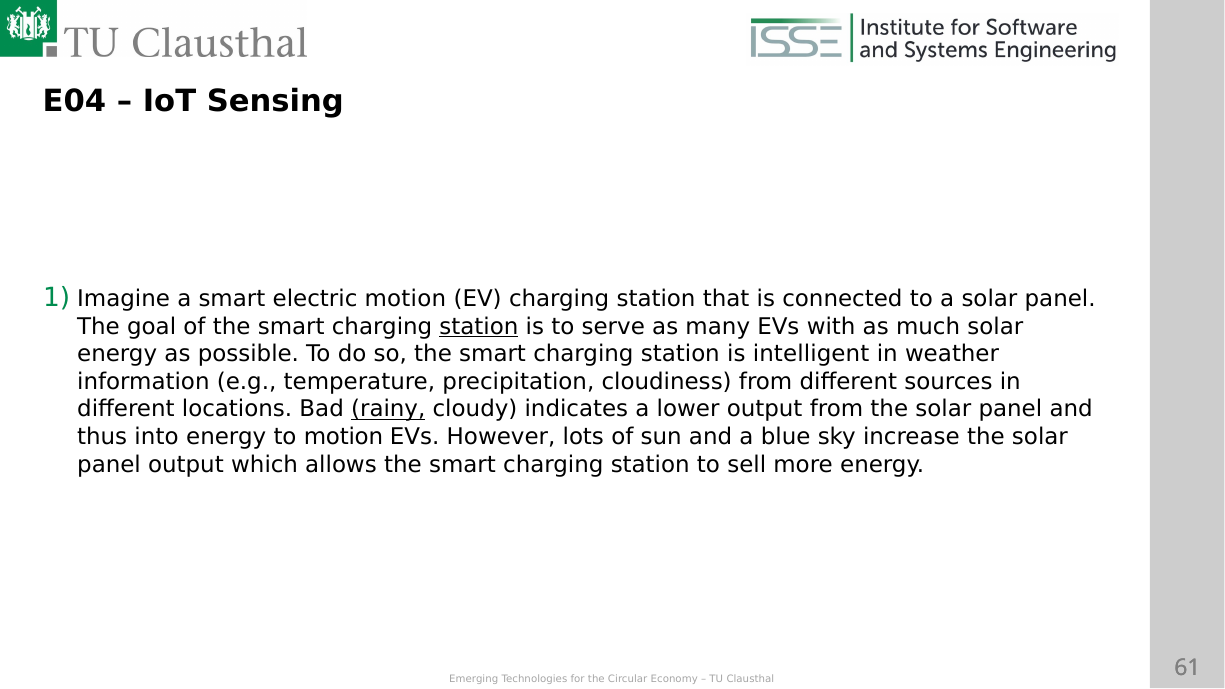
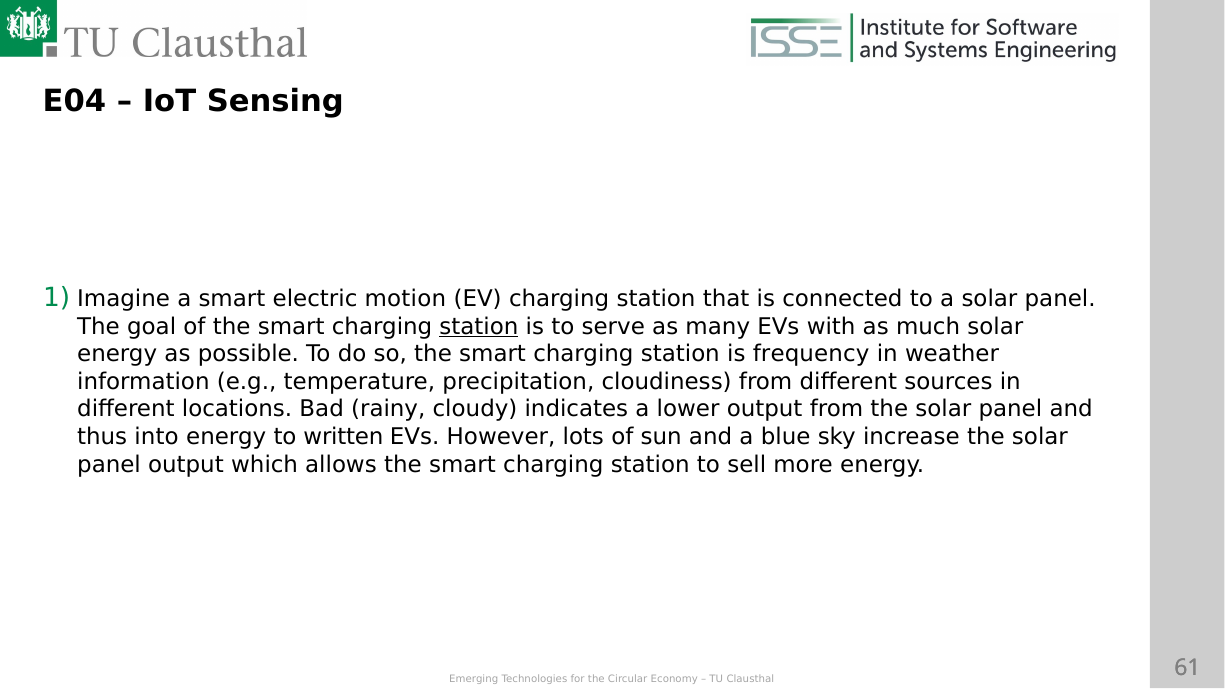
intelligent: intelligent -> frequency
rainy underline: present -> none
to motion: motion -> written
